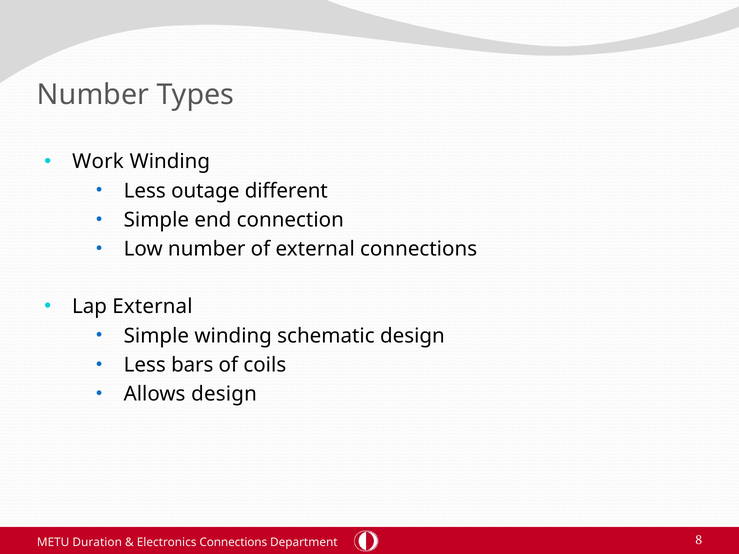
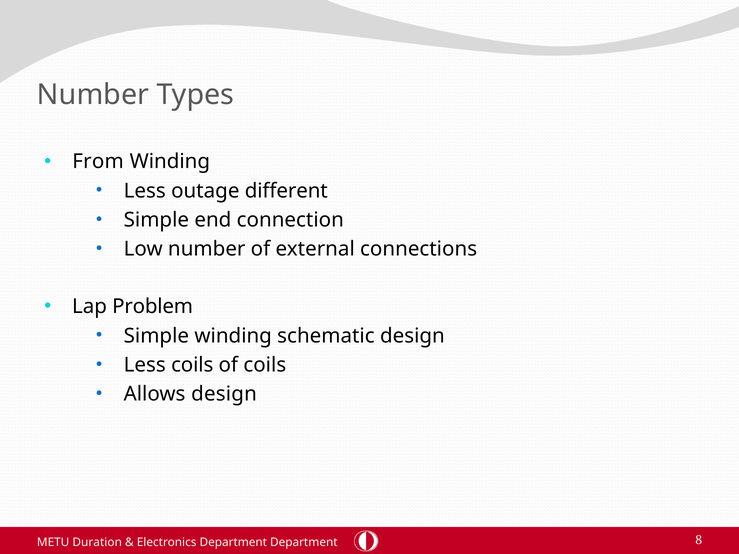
Work: Work -> From
Lap External: External -> Problem
Less bars: bars -> coils
Electronics Connections: Connections -> Department
